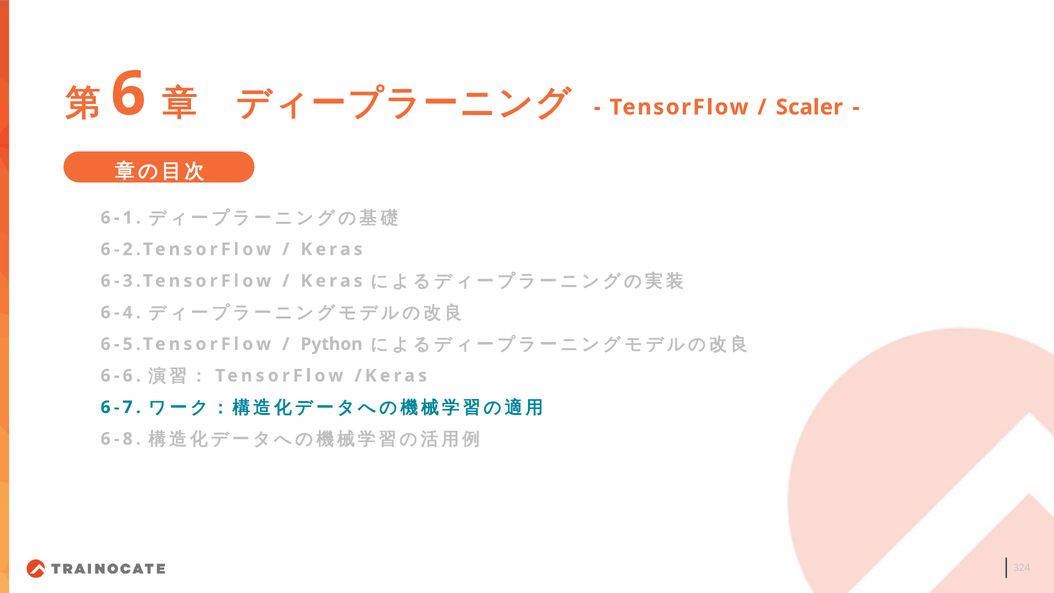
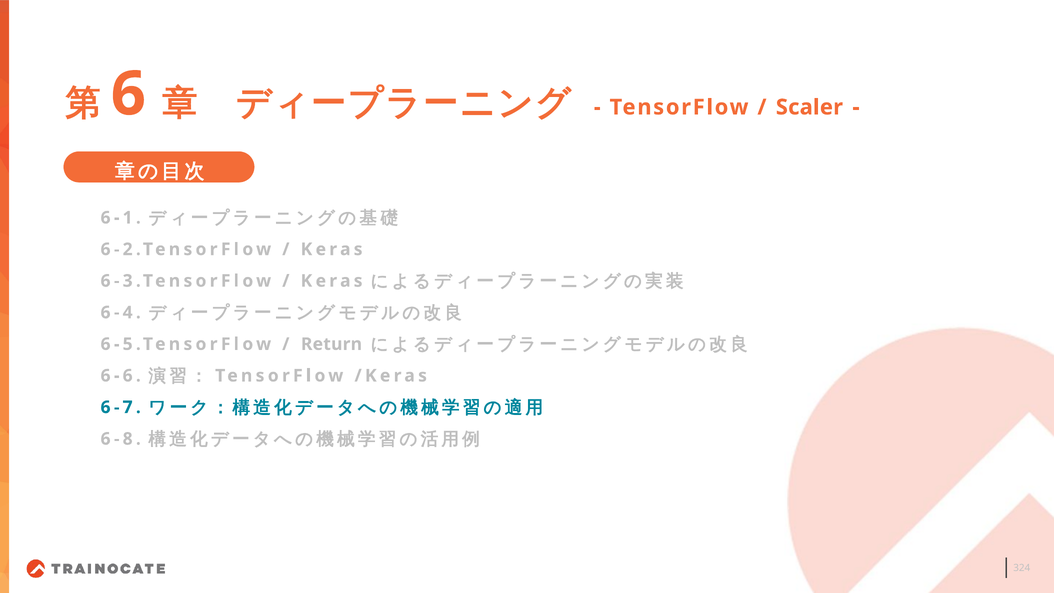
Python: Python -> Return
